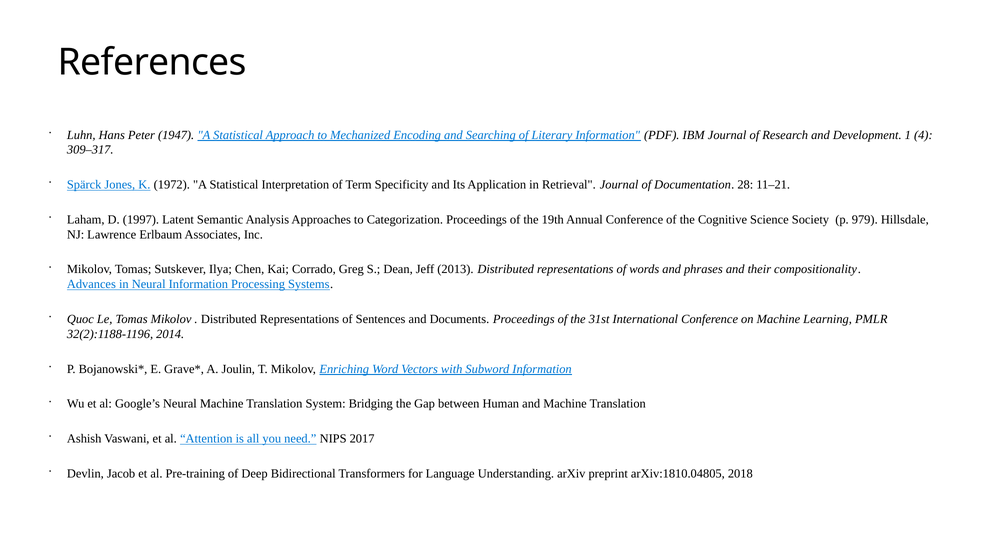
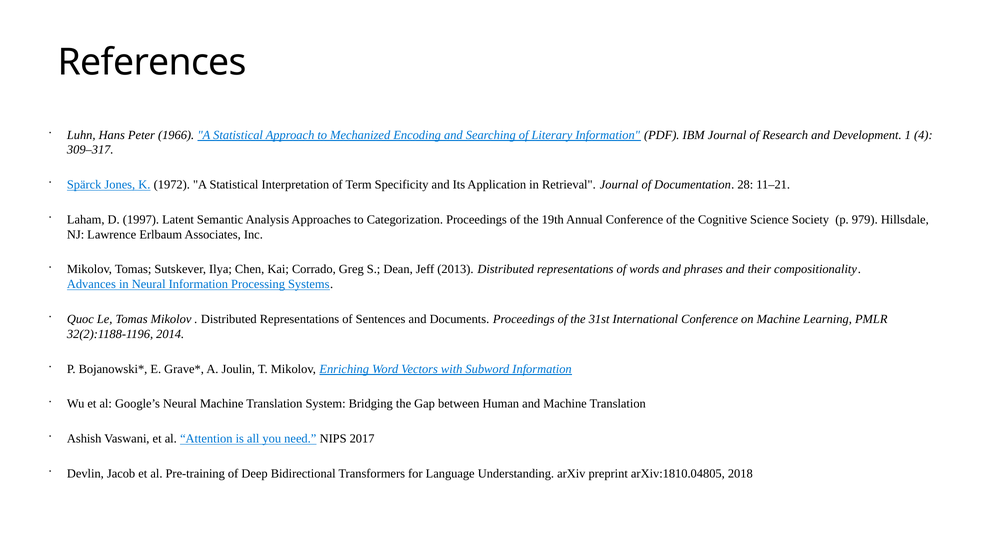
1947: 1947 -> 1966
